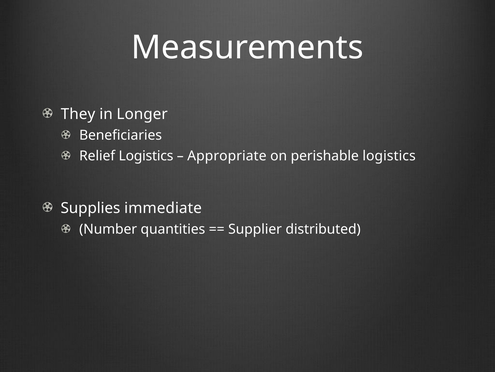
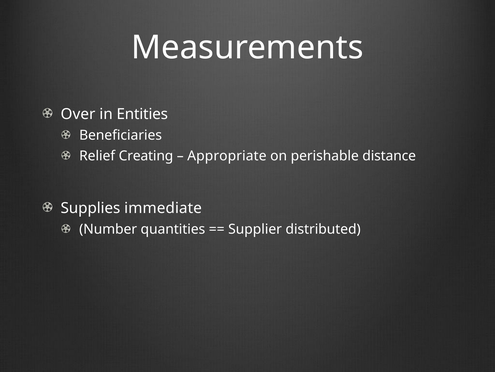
They: They -> Over
Longer: Longer -> Entities
Relief Logistics: Logistics -> Creating
perishable logistics: logistics -> distance
